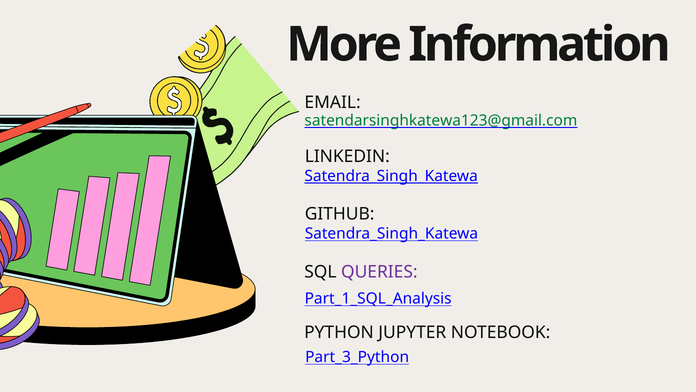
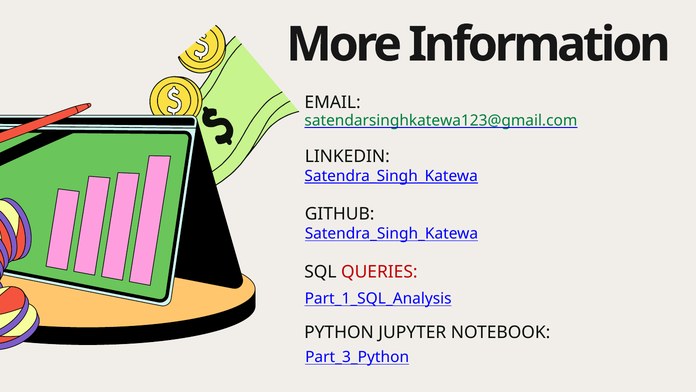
QUERIES colour: purple -> red
